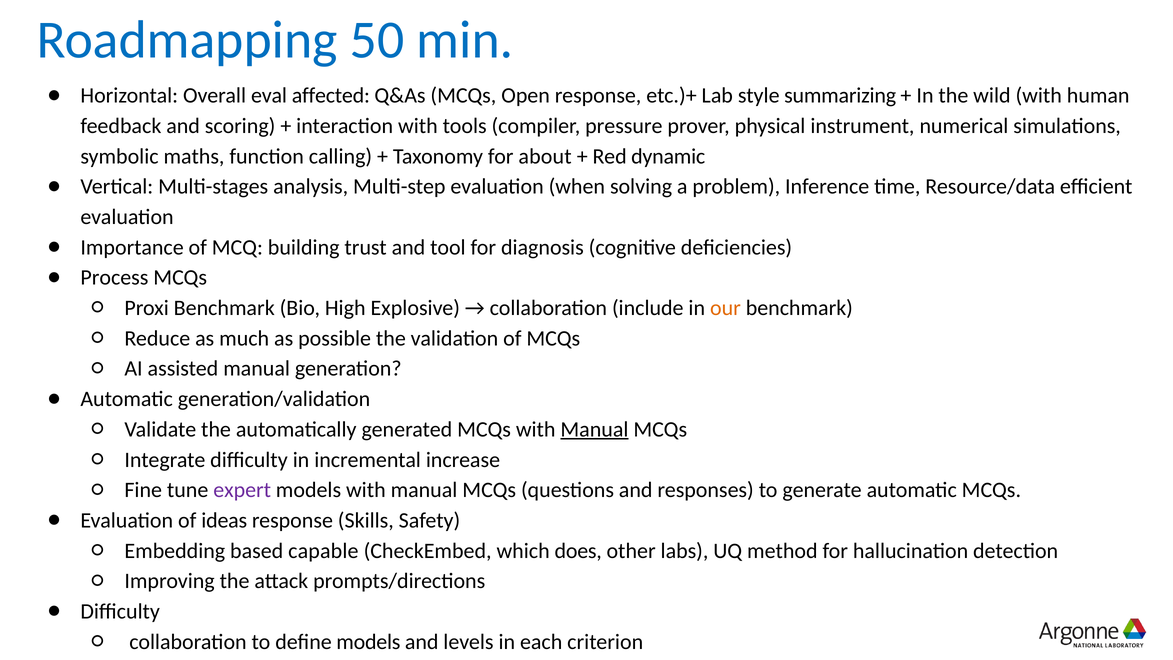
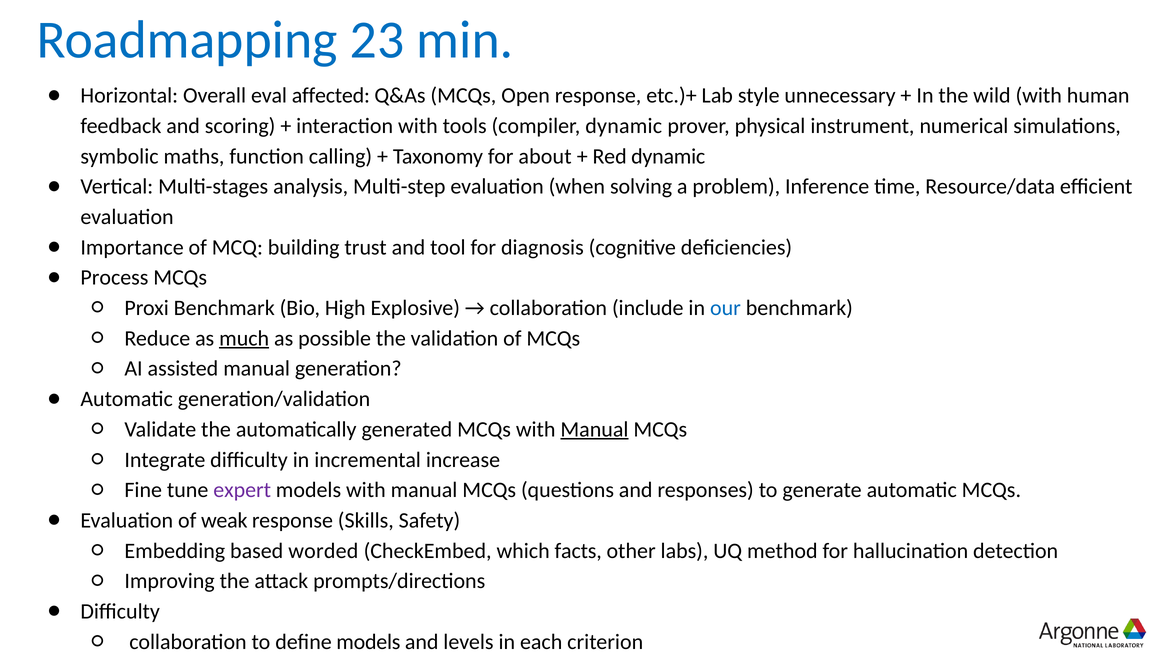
50: 50 -> 23
summarizing: summarizing -> unnecessary
compiler pressure: pressure -> dynamic
our colour: orange -> blue
much underline: none -> present
ideas: ideas -> weak
capable: capable -> worded
does: does -> facts
